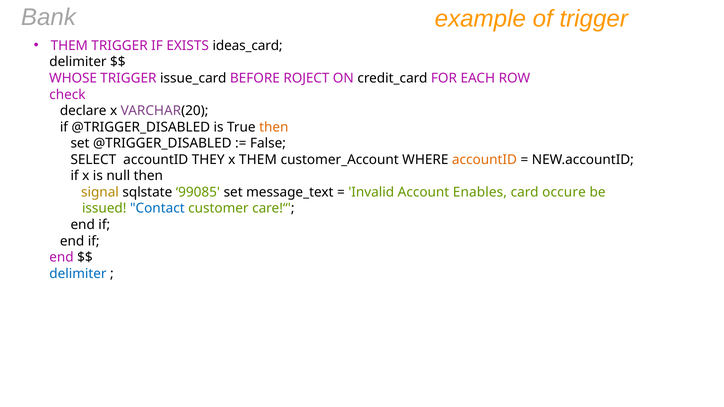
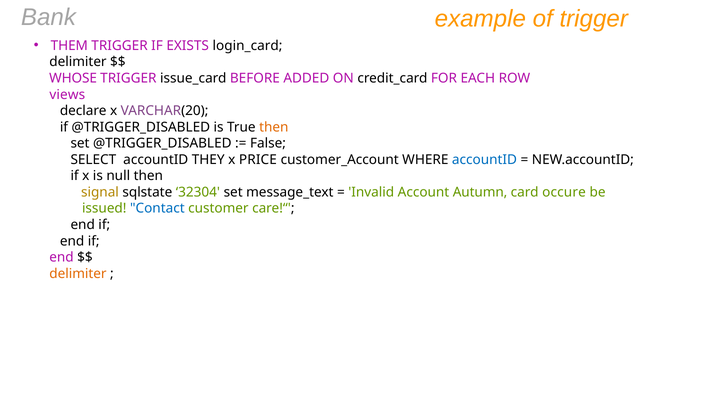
ideas_card: ideas_card -> login_card
ROJECT: ROJECT -> ADDED
check: check -> views
x THEM: THEM -> PRICE
accountID at (484, 160) colour: orange -> blue
99085: 99085 -> 32304
Enables: Enables -> Autumn
delimiter at (78, 274) colour: blue -> orange
